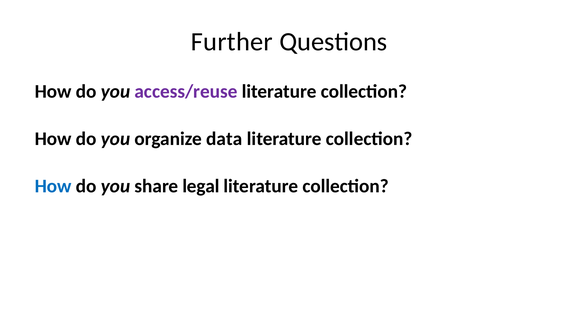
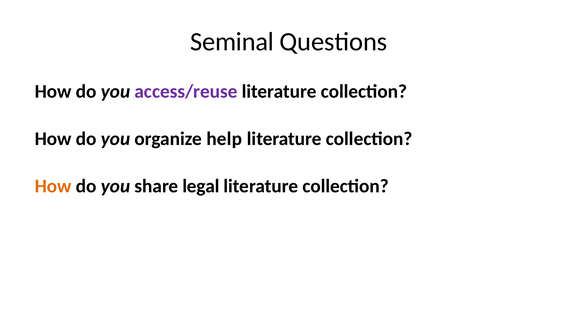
Further: Further -> Seminal
data: data -> help
How at (53, 186) colour: blue -> orange
